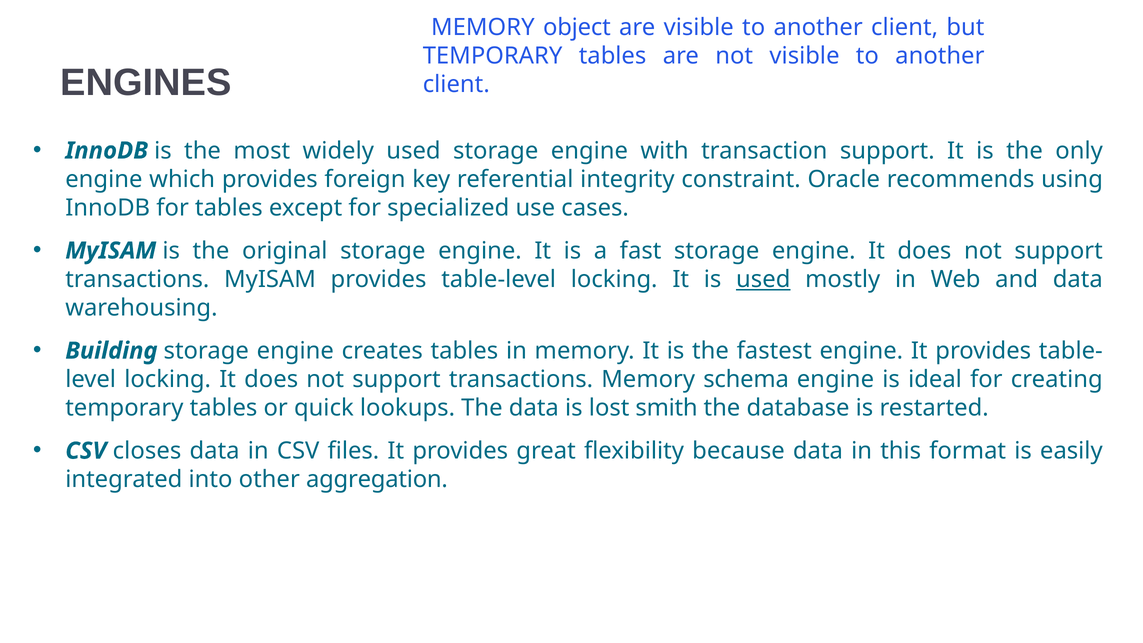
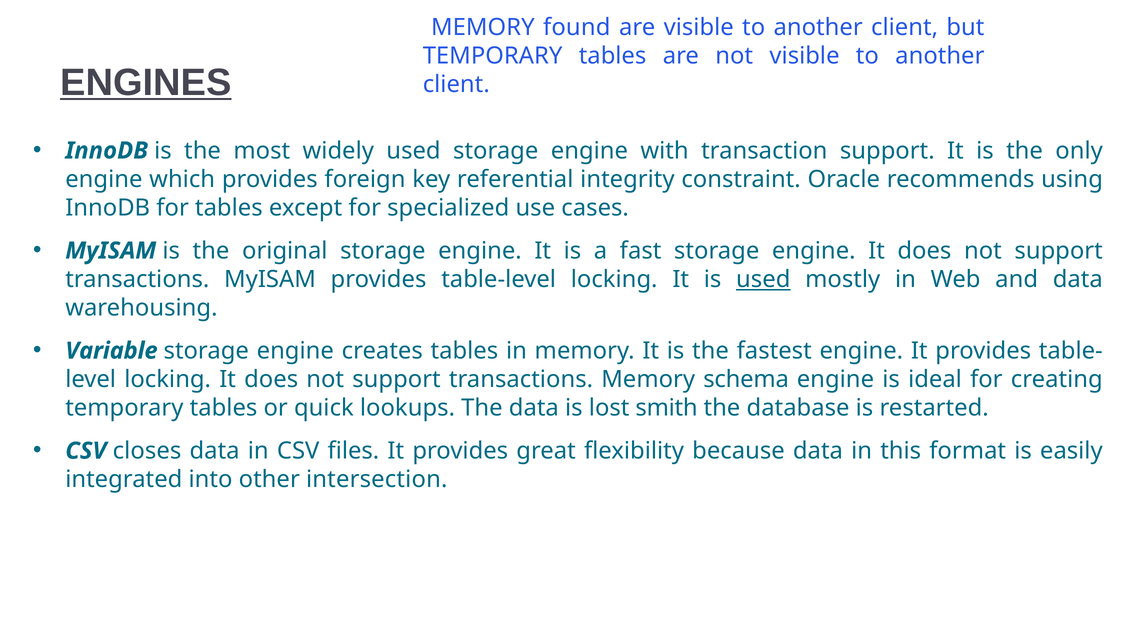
object: object -> found
ENGINES underline: none -> present
Building: Building -> Variable
aggregation: aggregation -> intersection
